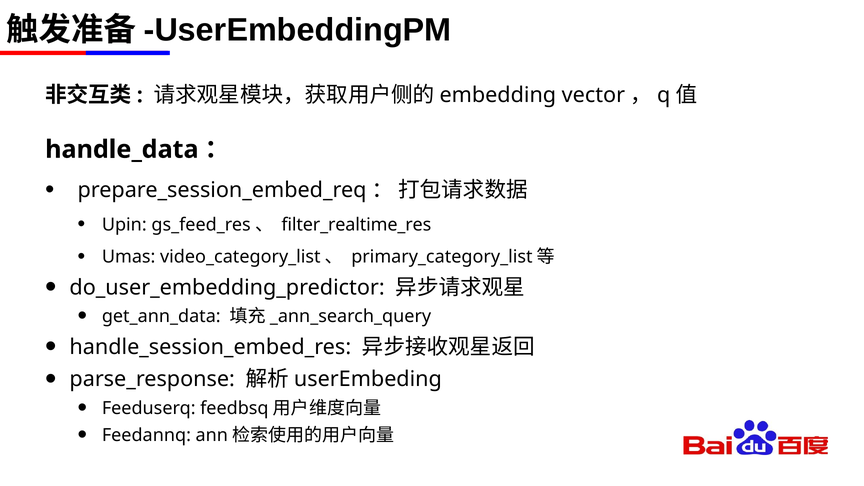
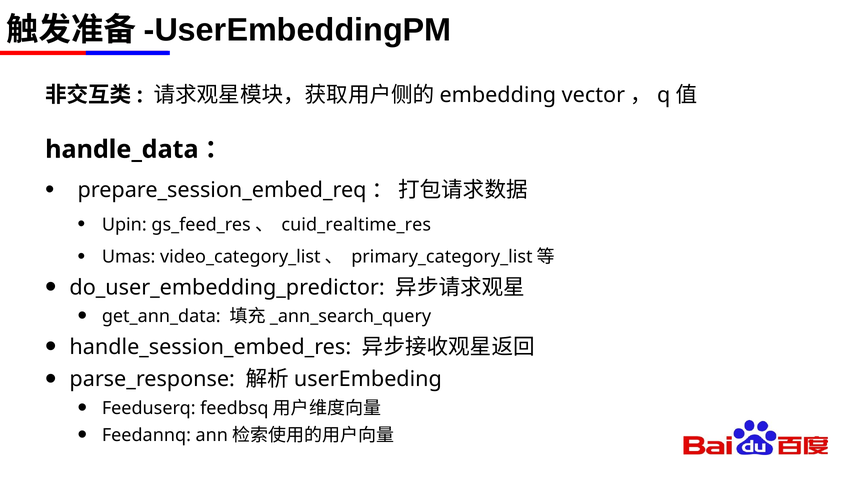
filter_realtime_res: filter_realtime_res -> cuid_realtime_res
